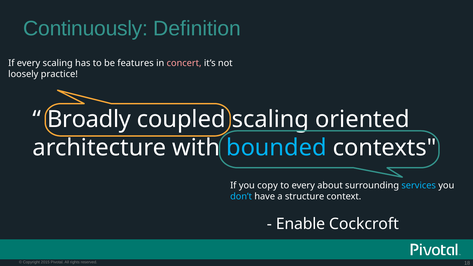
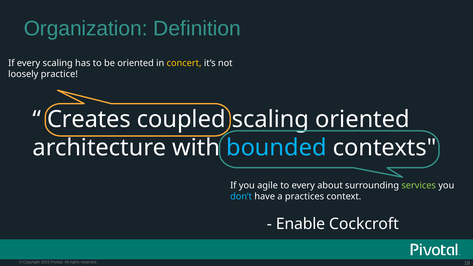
Continuously: Continuously -> Organization
be features: features -> oriented
concert colour: pink -> yellow
Broadly: Broadly -> Creates
copy: copy -> agile
services colour: light blue -> light green
structure: structure -> practices
